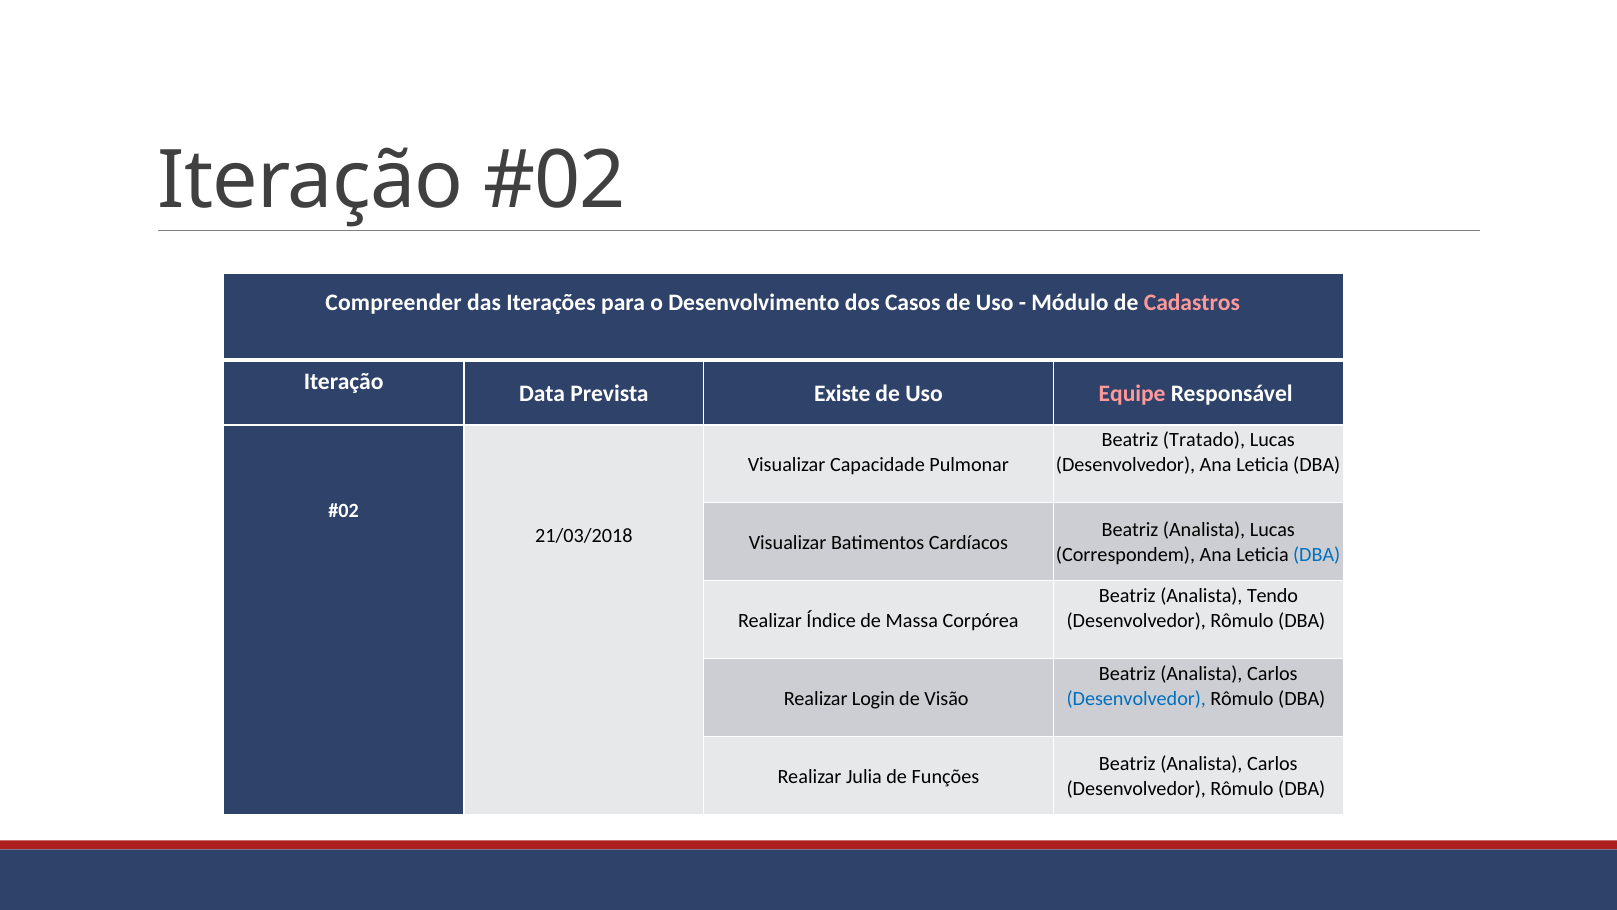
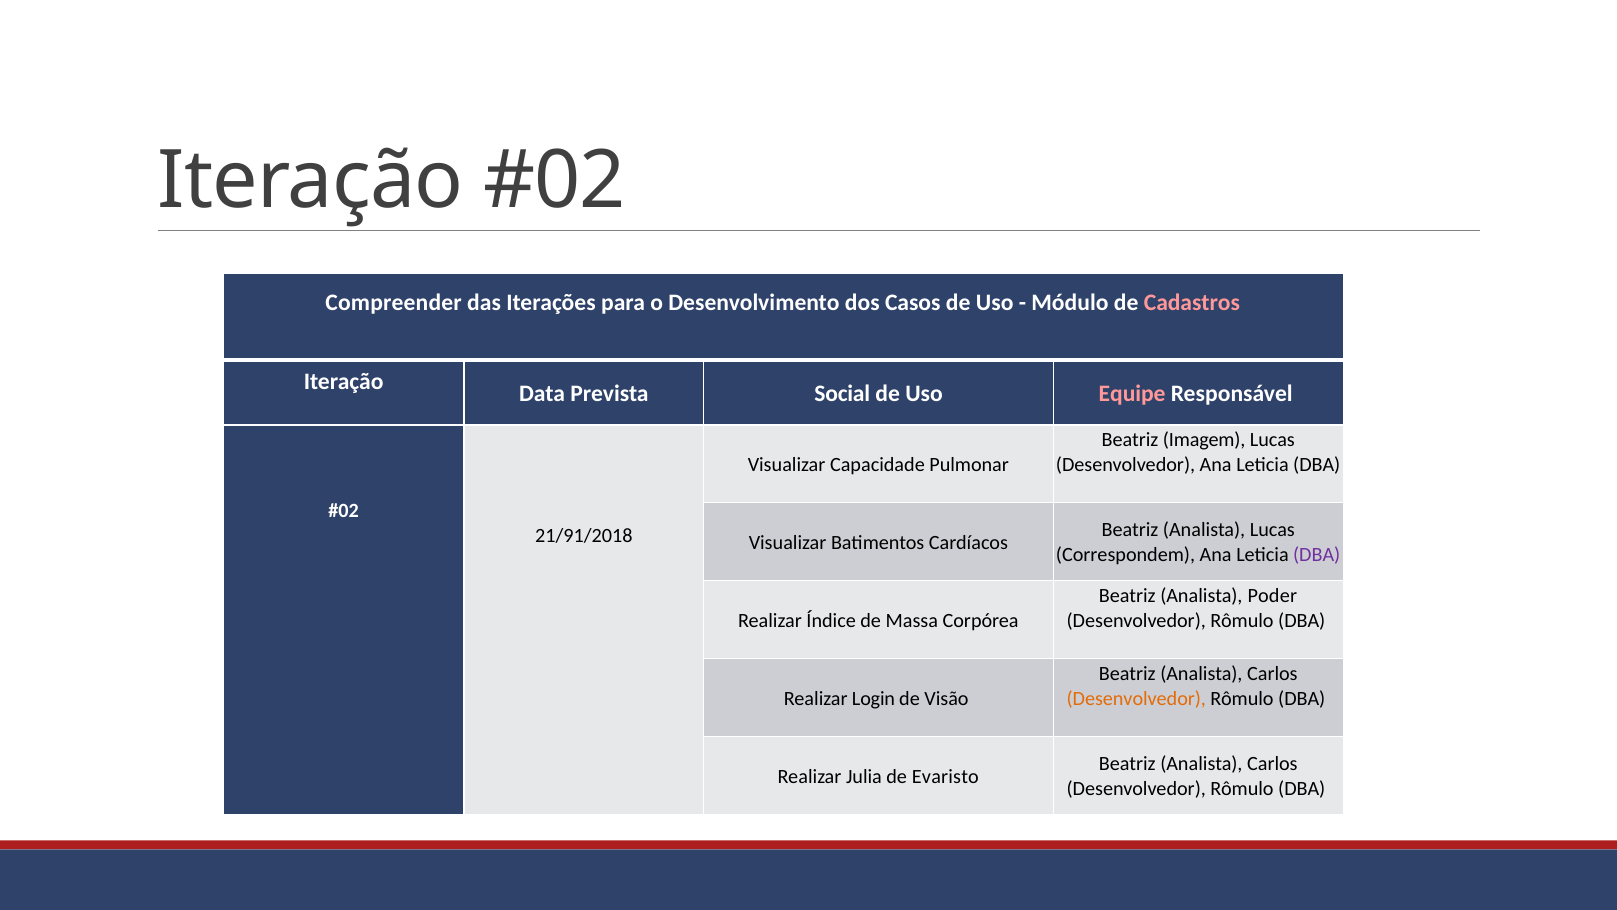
Existe: Existe -> Social
Tratado: Tratado -> Imagem
21/03/2018: 21/03/2018 -> 21/91/2018
DBA at (1317, 555) colour: blue -> purple
Tendo: Tendo -> Poder
Desenvolvedor at (1136, 698) colour: blue -> orange
Funções: Funções -> Evaristo
